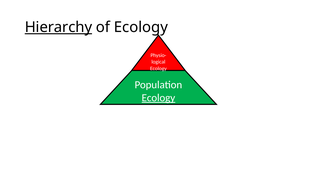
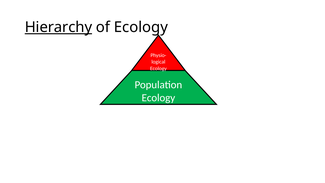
Ecology at (158, 98) underline: present -> none
